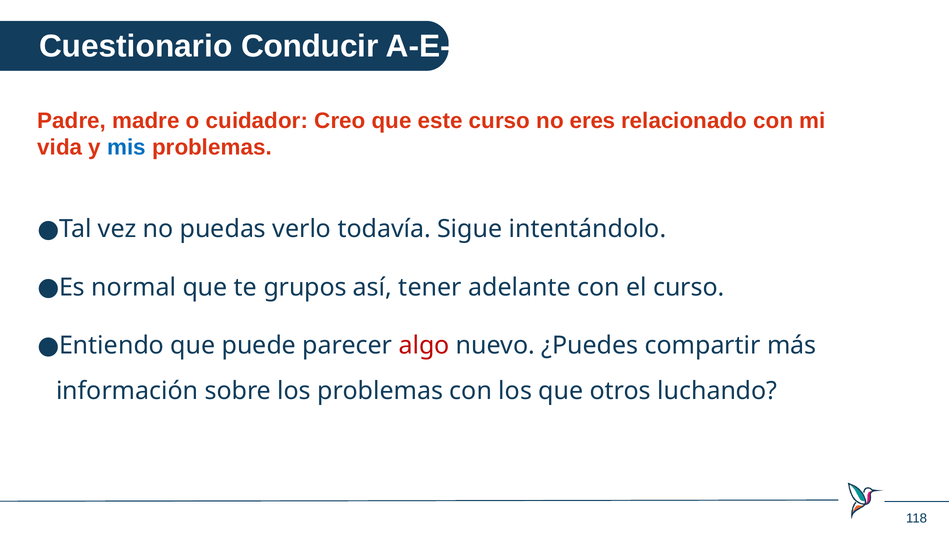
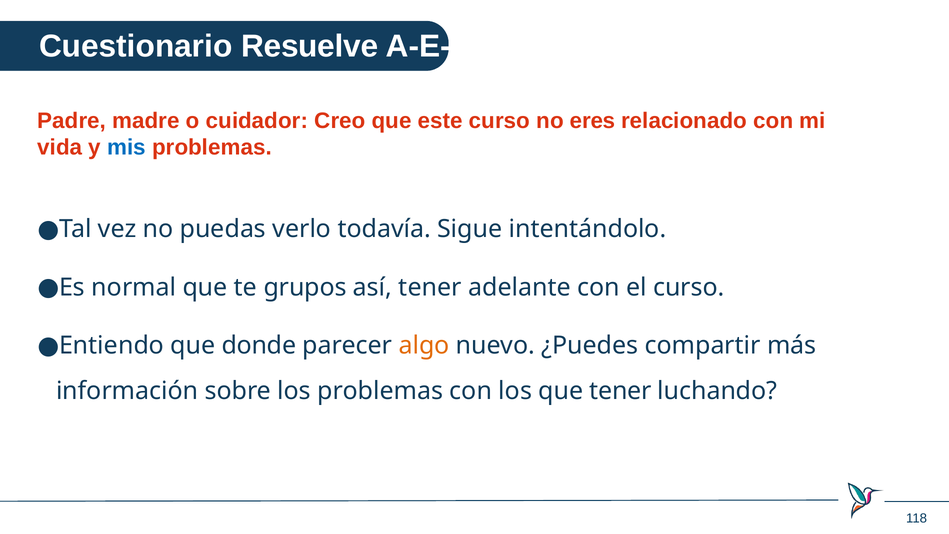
Conducir: Conducir -> Resuelve
puede: puede -> donde
algo colour: red -> orange
que otros: otros -> tener
